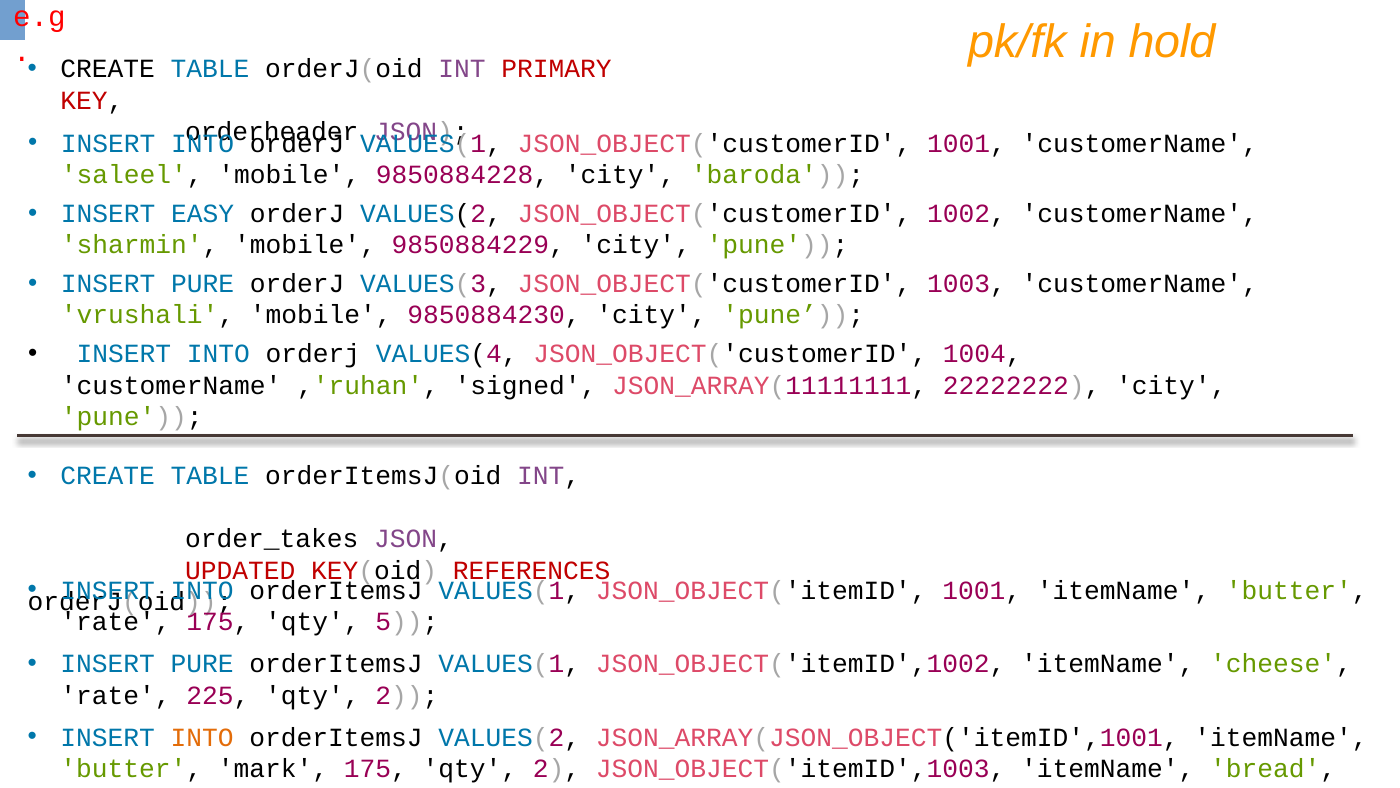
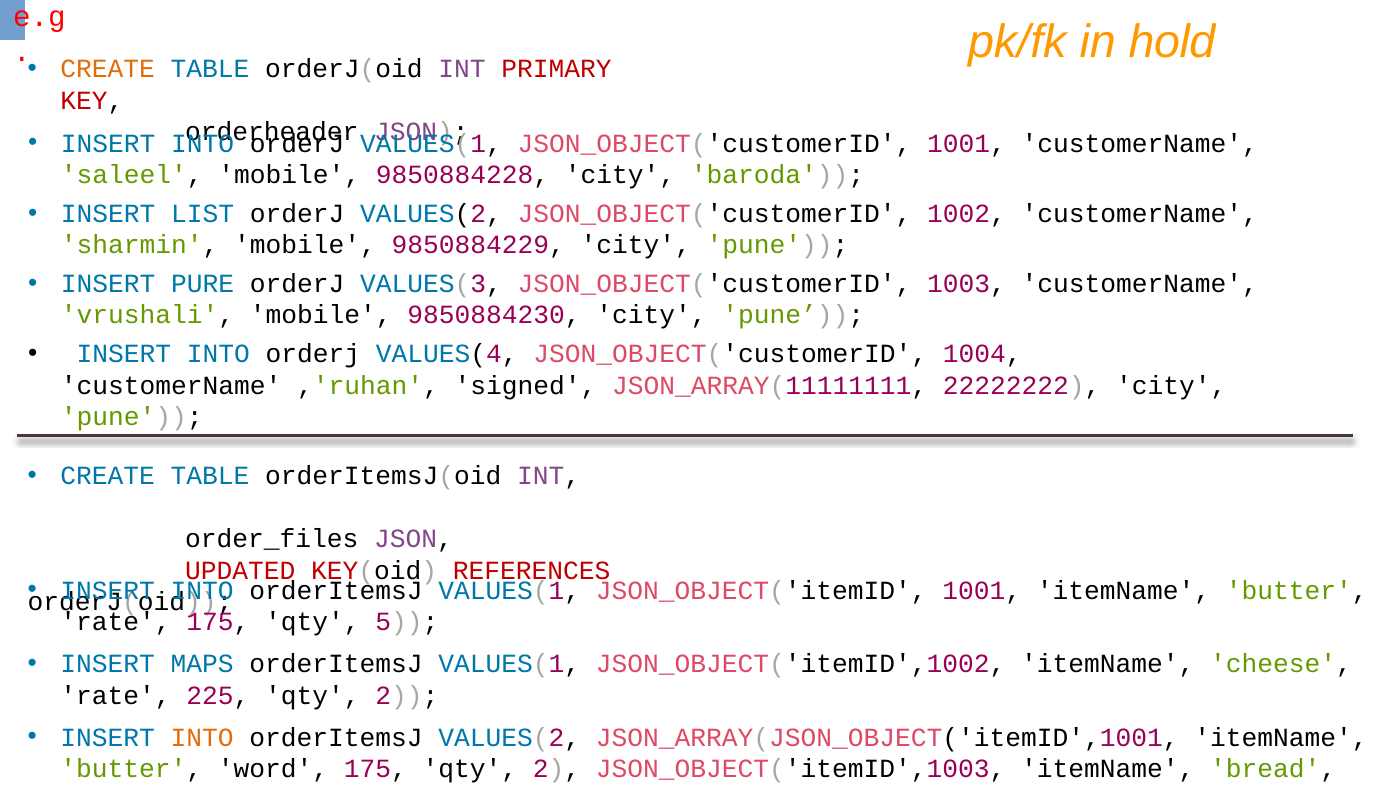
CREATE at (108, 69) colour: black -> orange
EASY: EASY -> LIST
order_takes: order_takes -> order_files
PURE at (202, 664): PURE -> MAPS
mark: mark -> word
